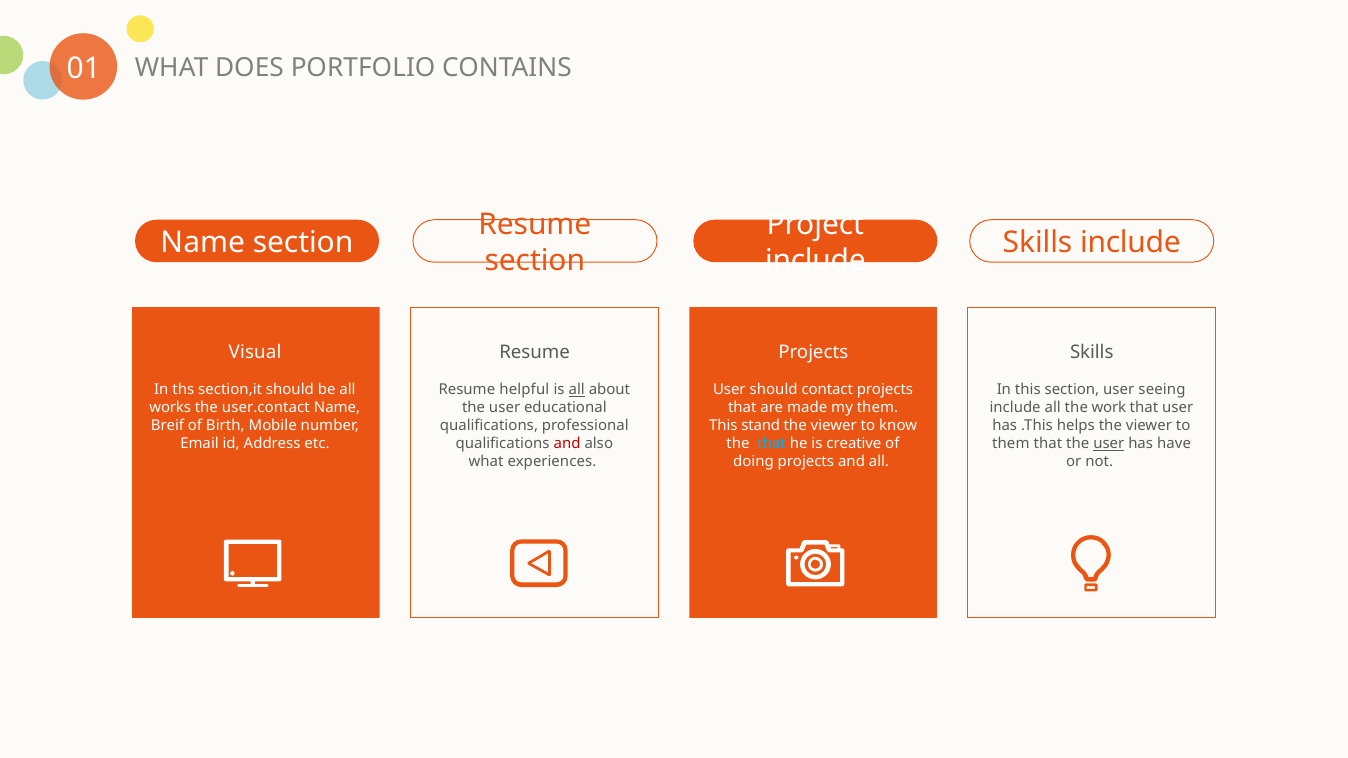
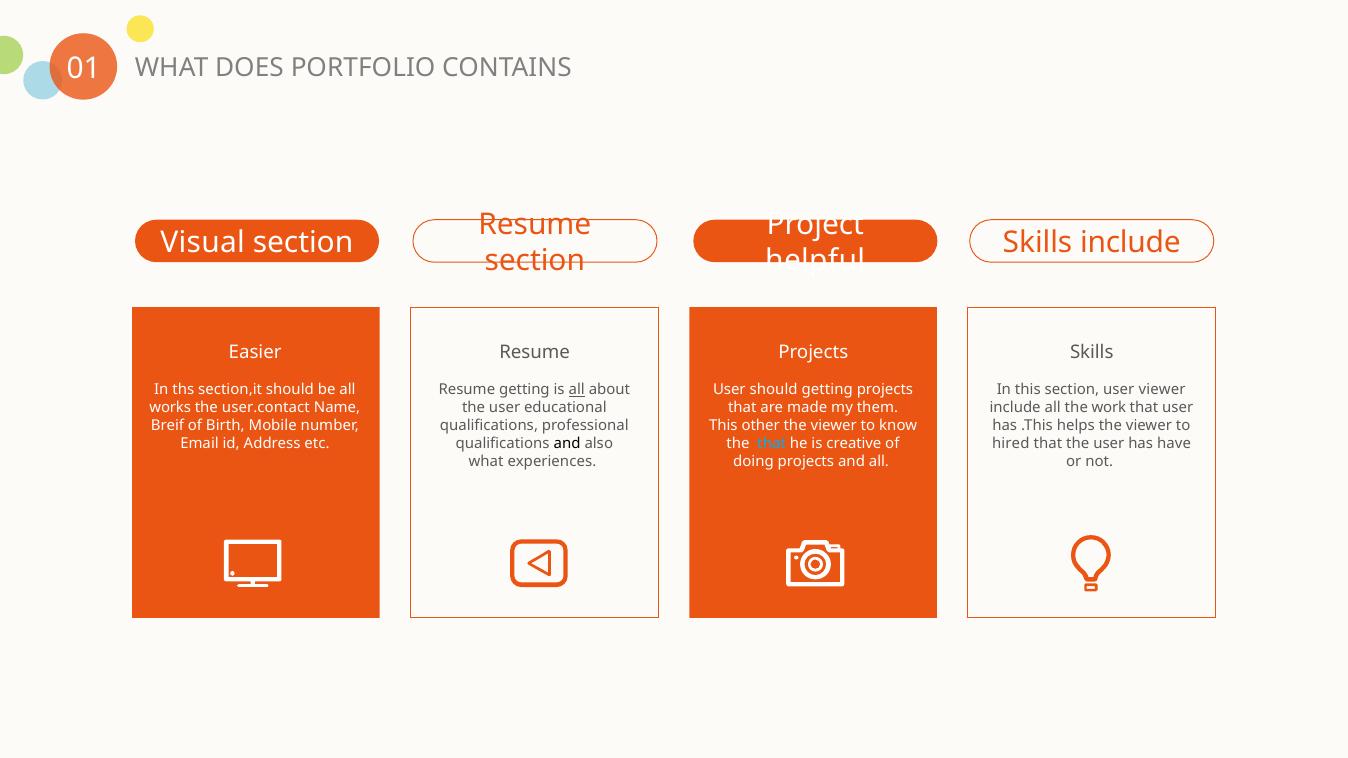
Name at (203, 243): Name -> Visual
include at (815, 261): include -> helpful
Visual: Visual -> Easier
Resume helpful: helpful -> getting
should contact: contact -> getting
user seeing: seeing -> viewer
stand: stand -> other
and at (567, 444) colour: red -> black
them at (1011, 444): them -> hired
user at (1109, 444) underline: present -> none
